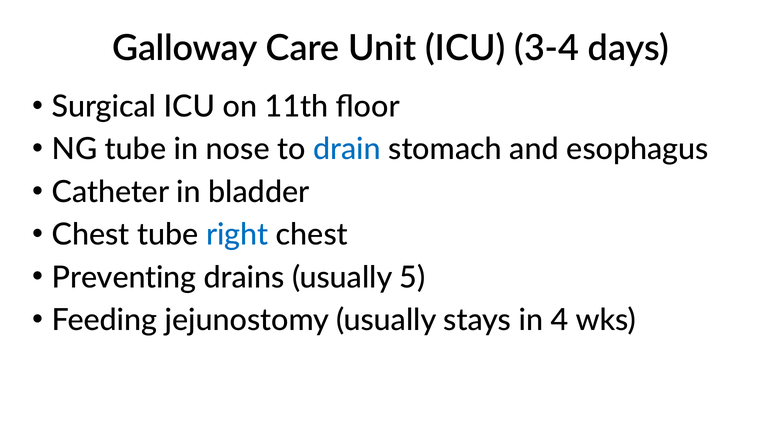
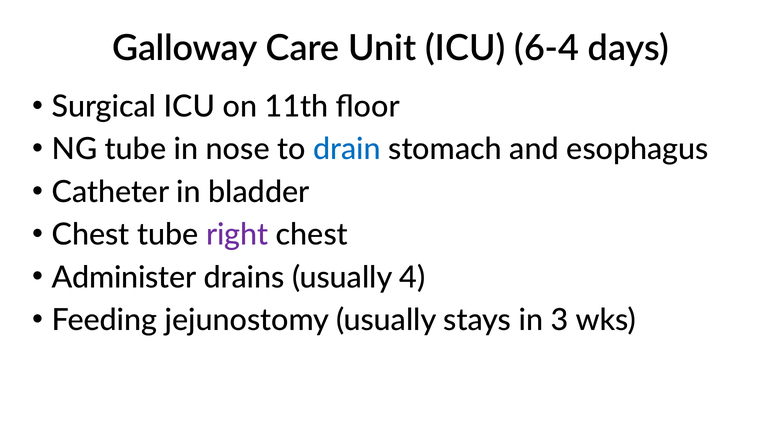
3-4: 3-4 -> 6-4
right colour: blue -> purple
Preventing: Preventing -> Administer
5: 5 -> 4
4: 4 -> 3
